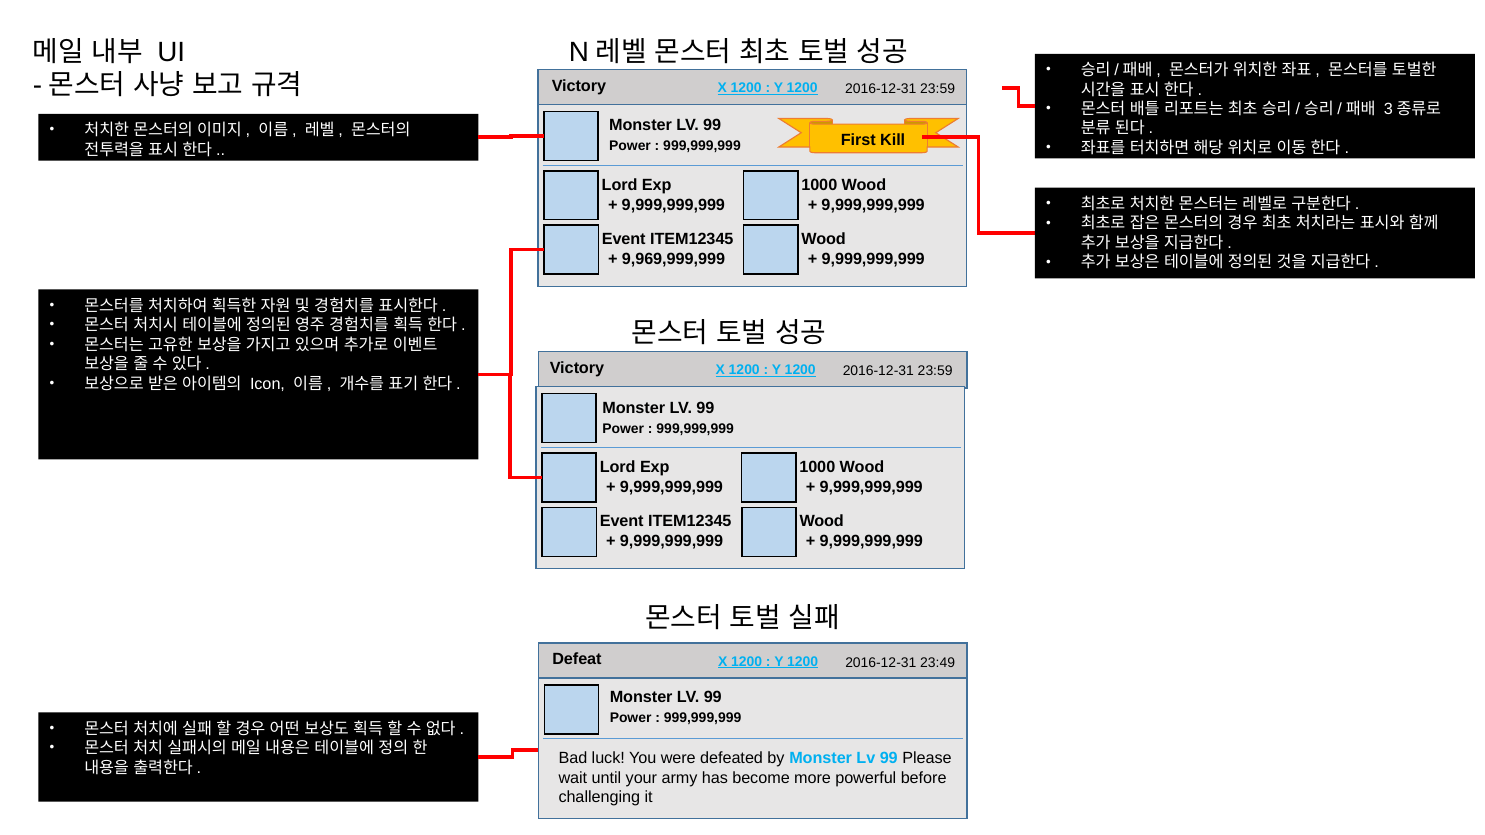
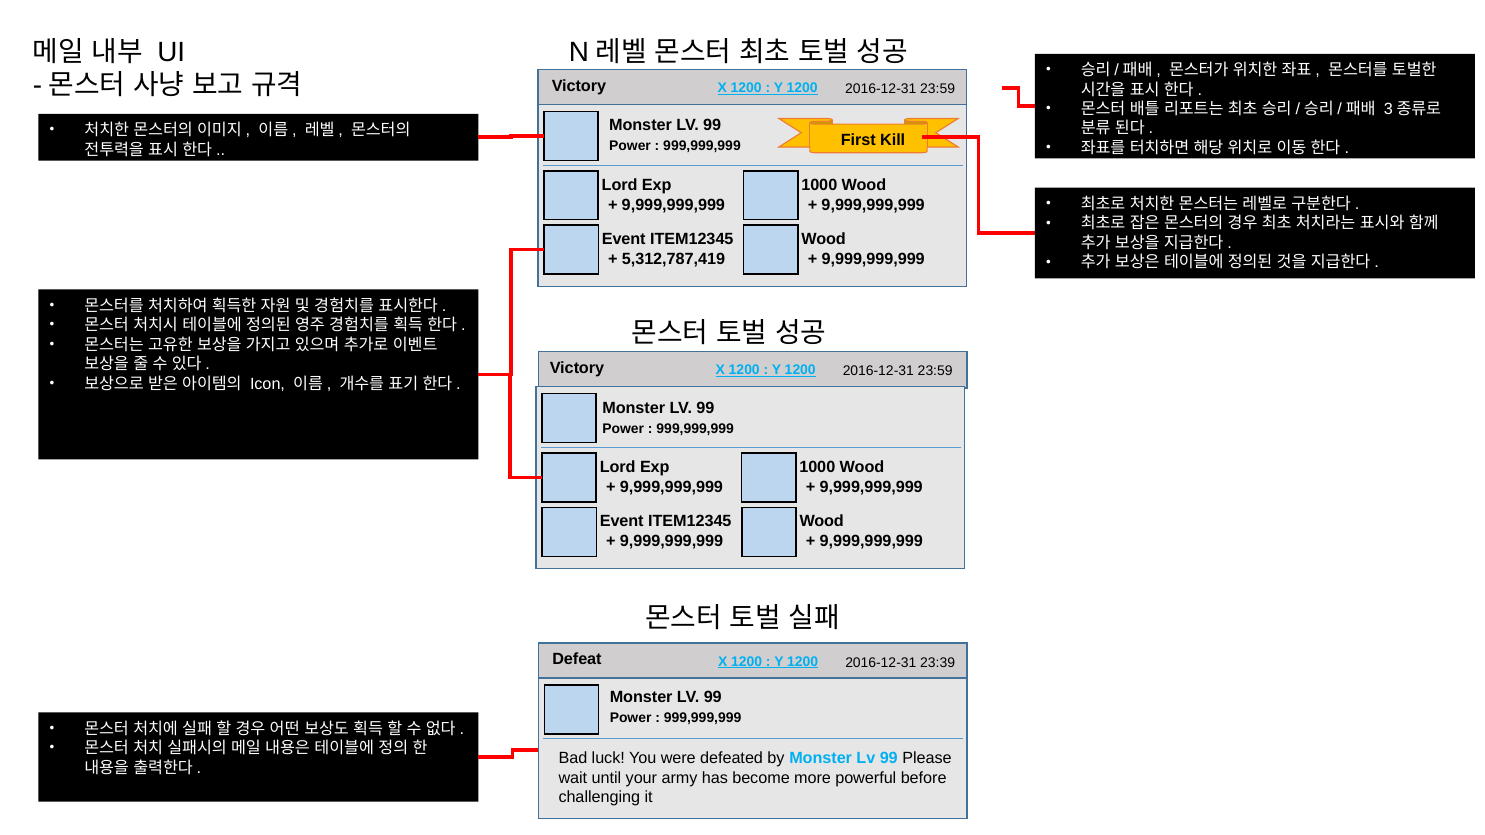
9,969,999,999: 9,969,999,999 -> 5,312,787,419
23:49: 23:49 -> 23:39
